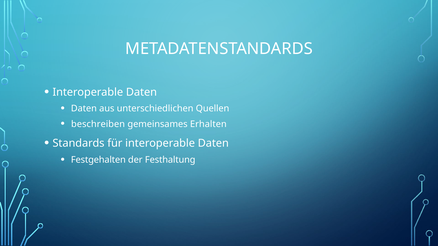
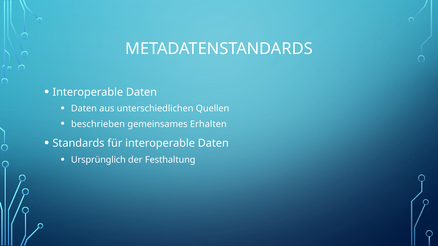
beschreiben: beschreiben -> beschrieben
Festgehalten: Festgehalten -> Ursprünglich
